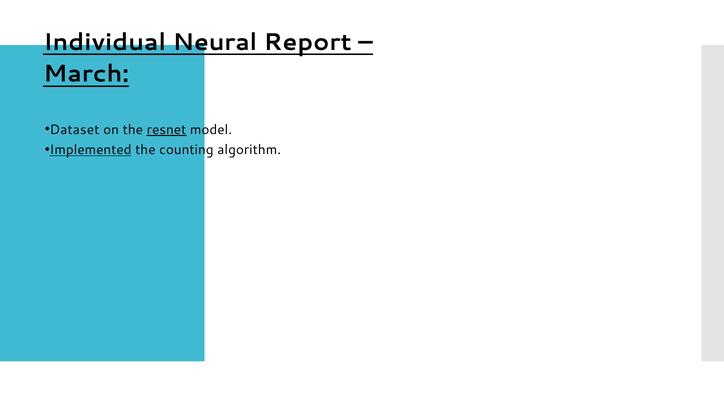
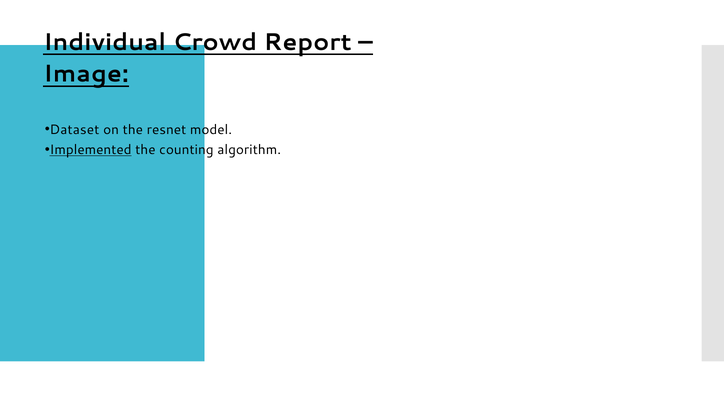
Neural: Neural -> Crowd
March: March -> Image
resnet underline: present -> none
